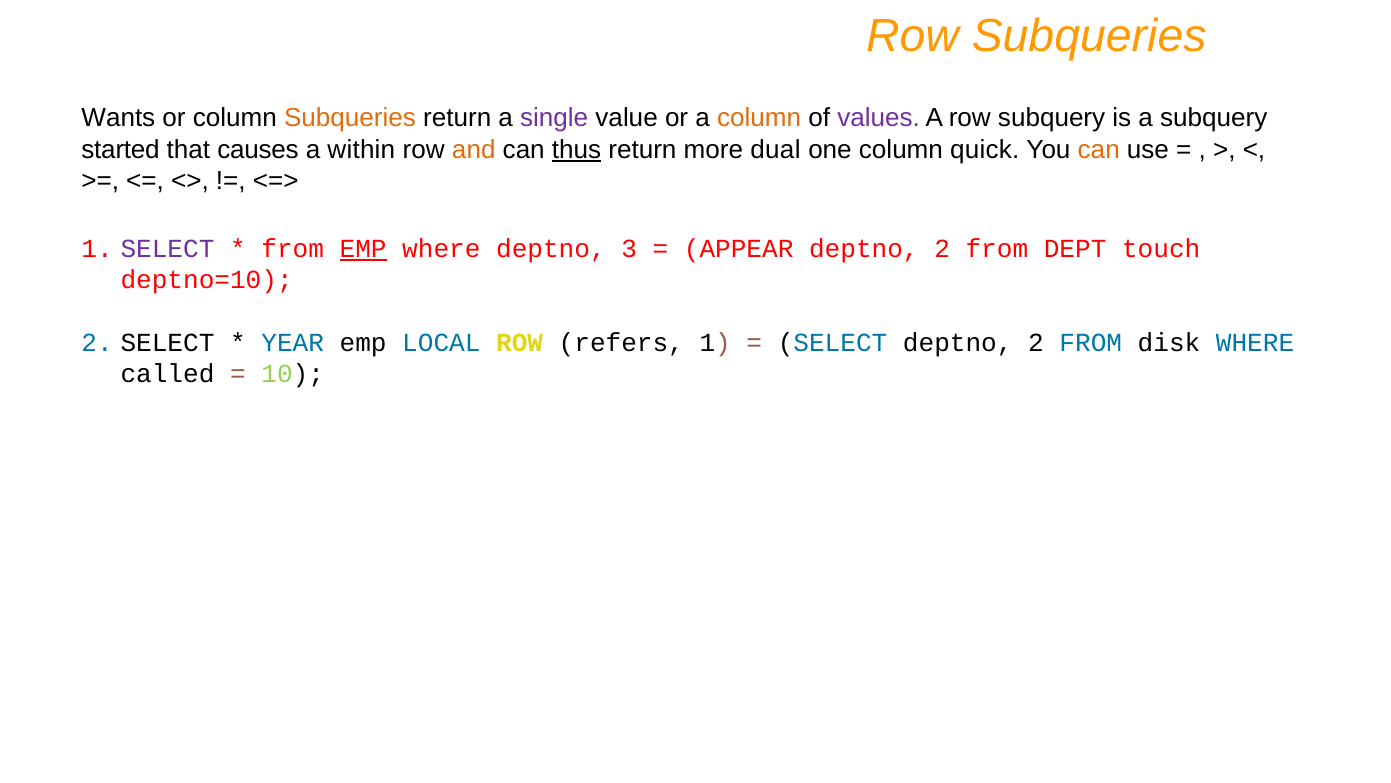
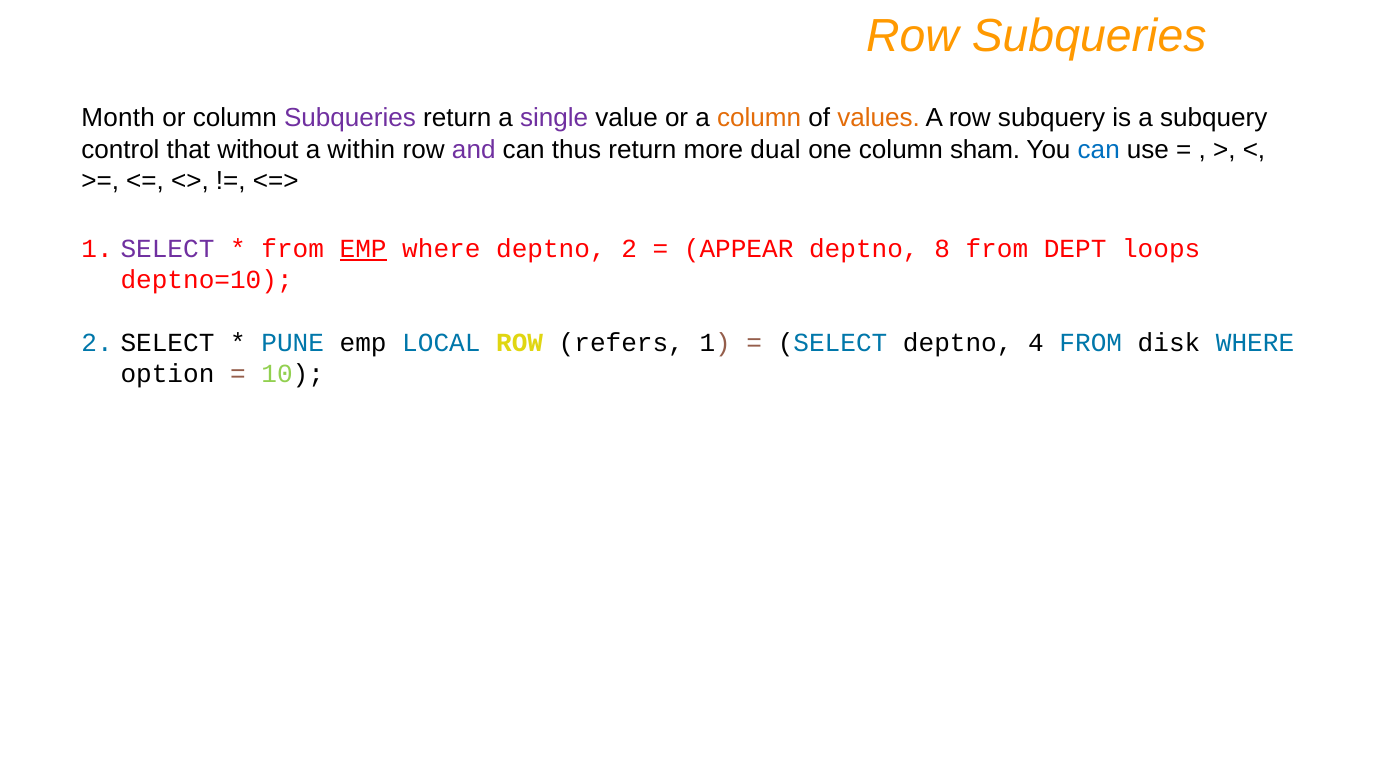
Wants: Wants -> Month
Subqueries at (350, 118) colour: orange -> purple
values colour: purple -> orange
started: started -> control
causes: causes -> without
and colour: orange -> purple
thus underline: present -> none
quick: quick -> sham
can at (1099, 149) colour: orange -> blue
deptno 3: 3 -> 2
2 at (942, 249): 2 -> 8
touch: touch -> loops
YEAR: YEAR -> PUNE
SELECT deptno 2: 2 -> 4
called: called -> option
